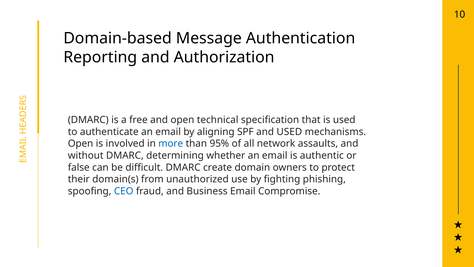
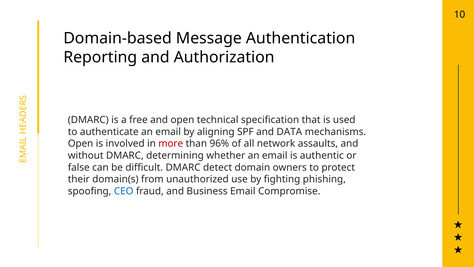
and USED: USED -> DATA
more colour: blue -> red
95%: 95% -> 96%
create: create -> detect
